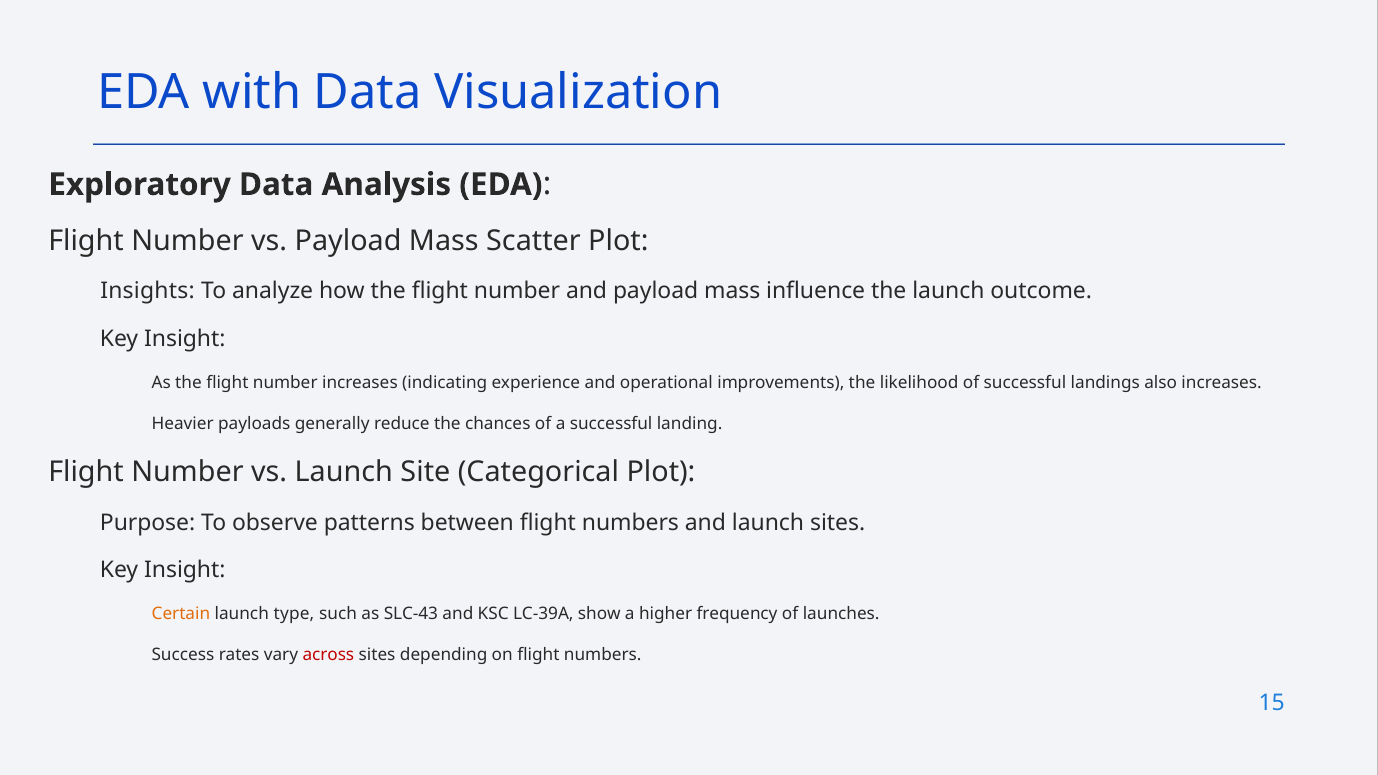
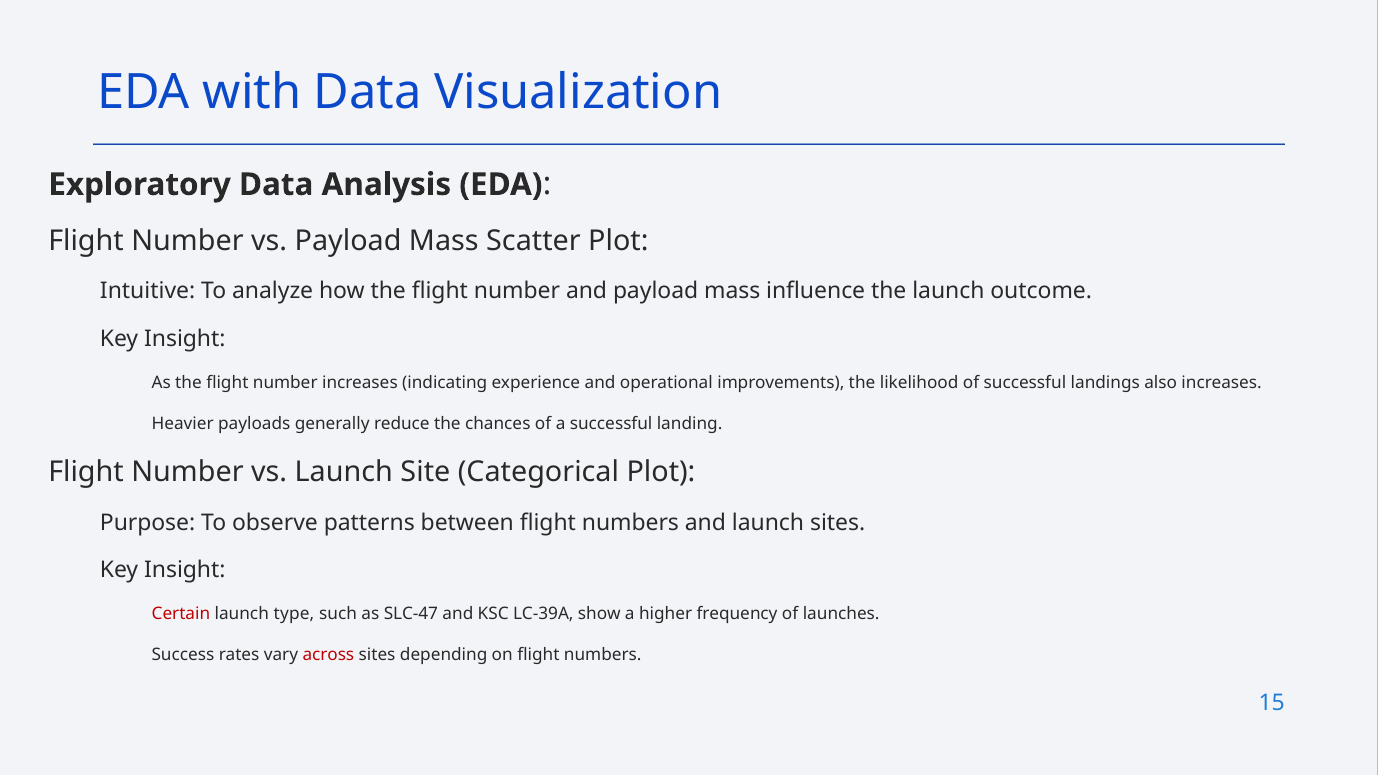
Insights: Insights -> Intuitive
Certain colour: orange -> red
SLC-43: SLC-43 -> SLC-47
